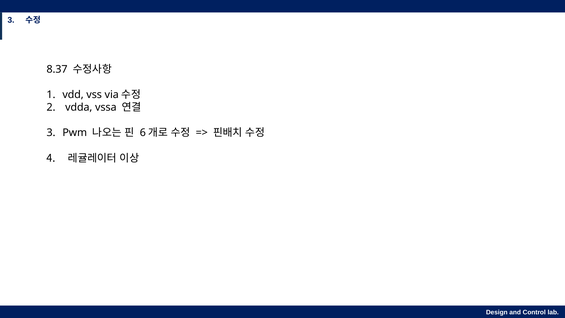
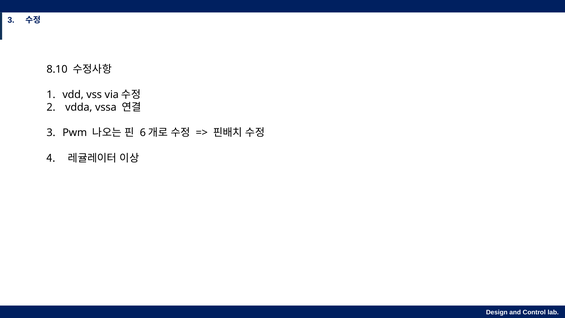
8.37: 8.37 -> 8.10
